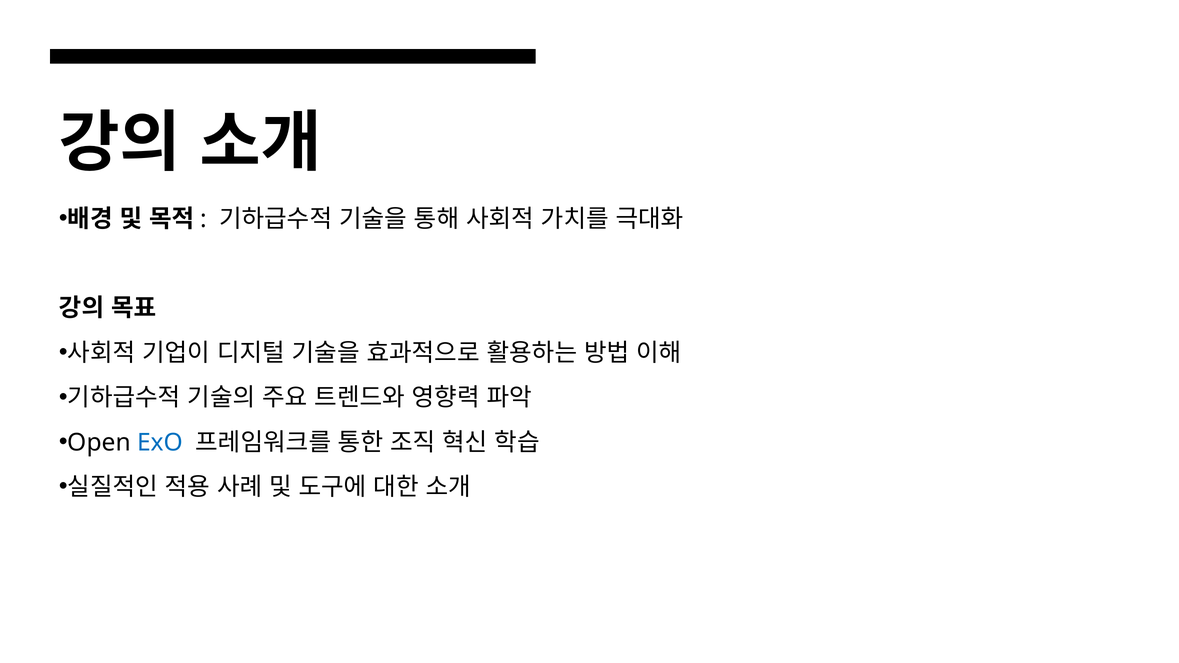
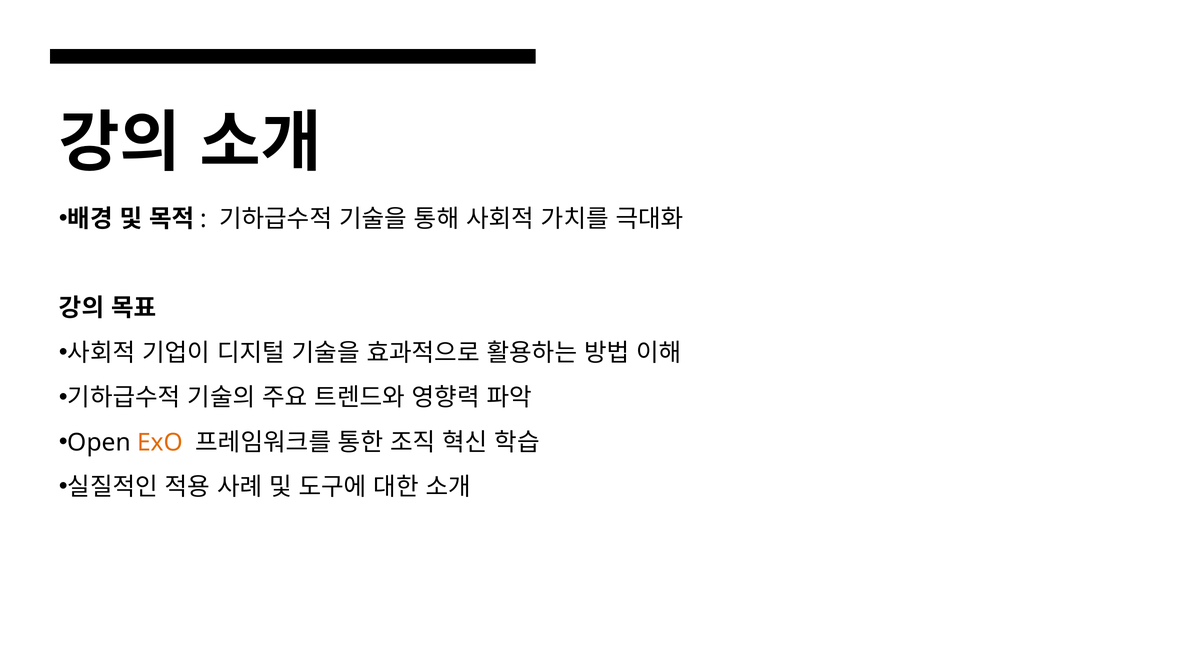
ExO colour: blue -> orange
